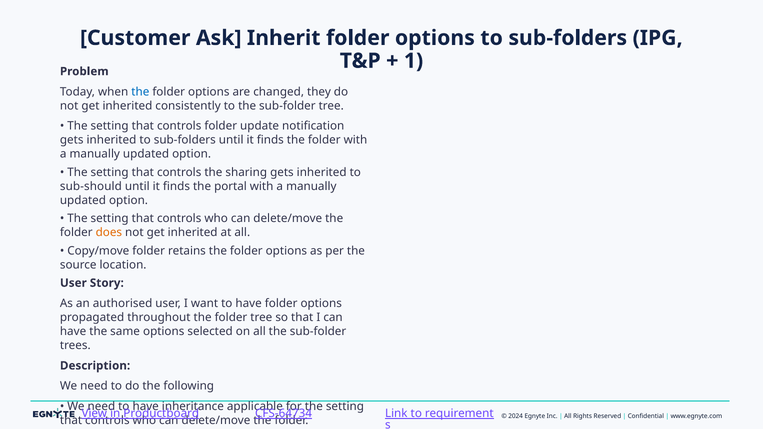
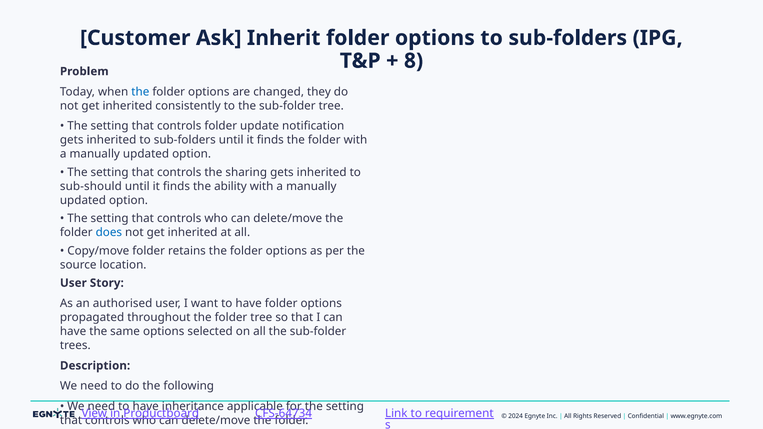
1: 1 -> 8
portal: portal -> ability
does colour: orange -> blue
